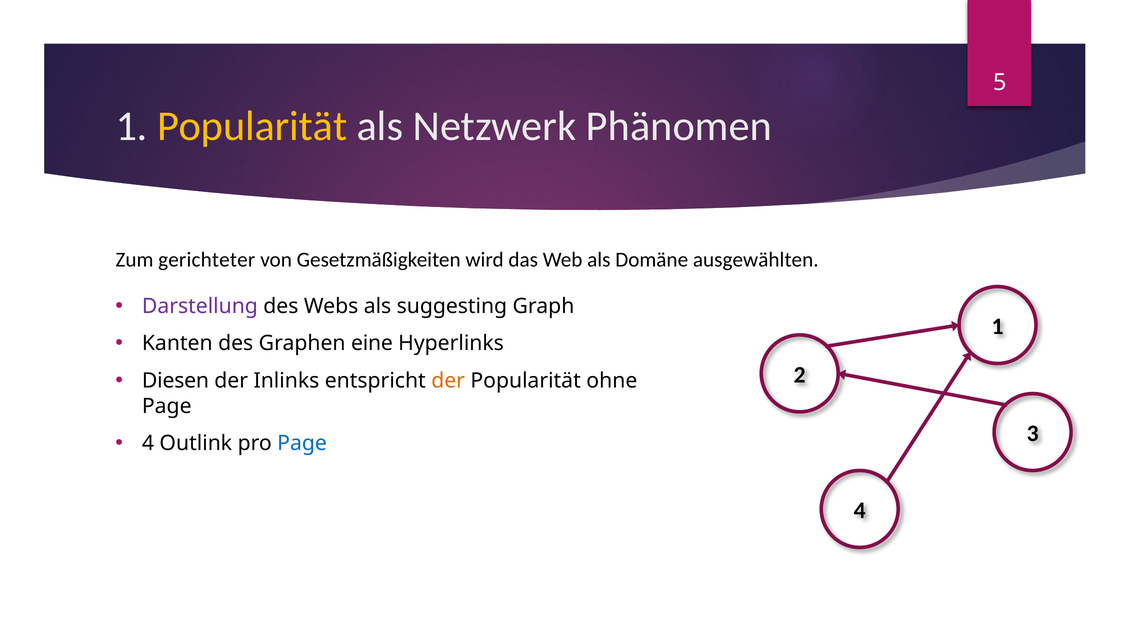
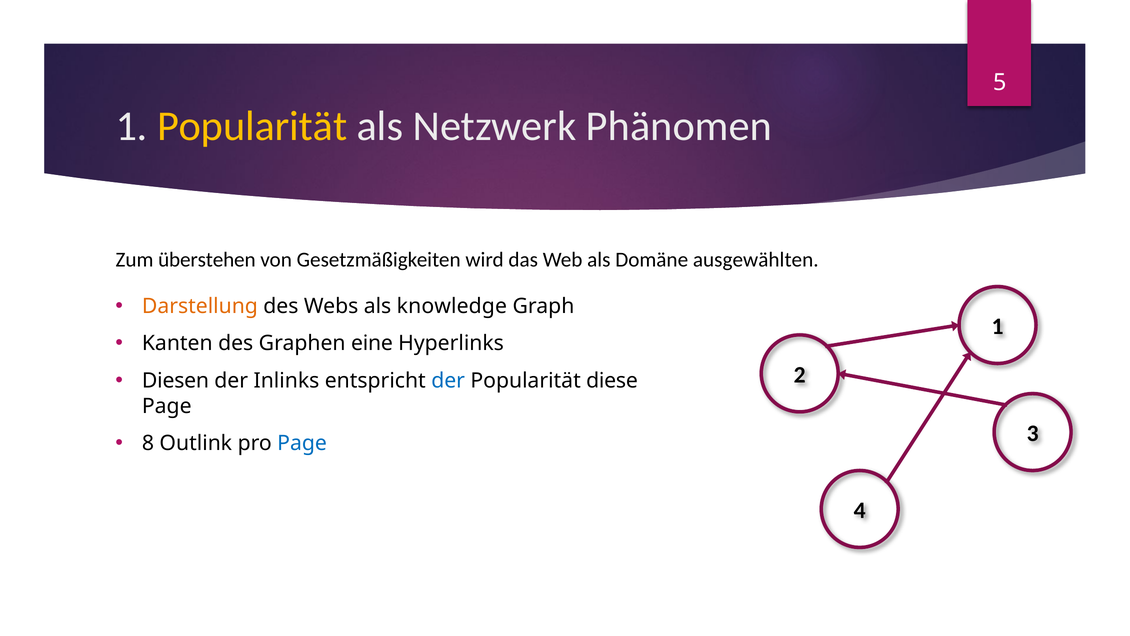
gerichteter: gerichteter -> überstehen
Darstellung colour: purple -> orange
suggesting: suggesting -> knowledge
der at (448, 380) colour: orange -> blue
ohne: ohne -> diese
4 at (148, 443): 4 -> 8
